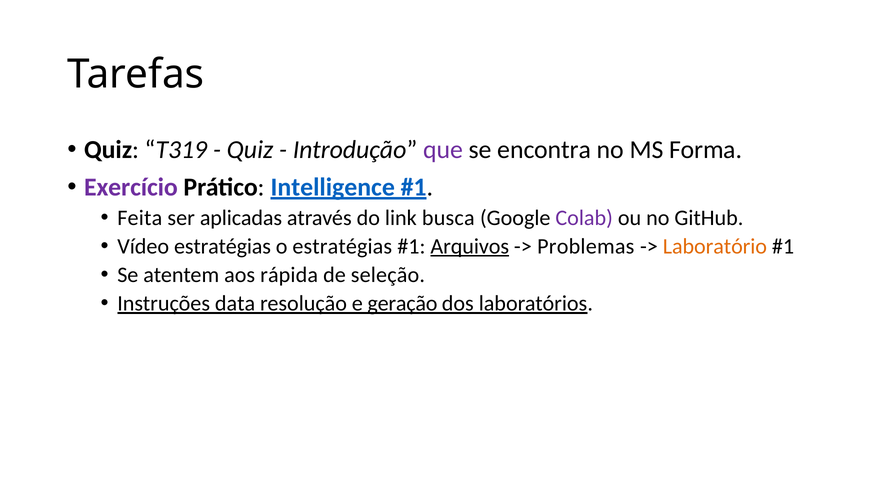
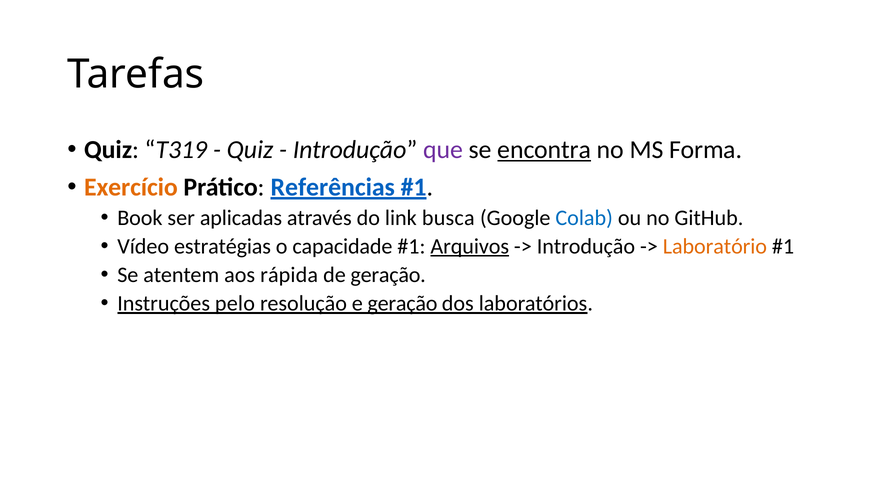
encontra underline: none -> present
Exercício colour: purple -> orange
Intelligence: Intelligence -> Referências
Feita: Feita -> Book
Colab colour: purple -> blue
o estratégias: estratégias -> capacidade
Problemas at (586, 246): Problemas -> Introdução
de seleção: seleção -> geração
data: data -> pelo
